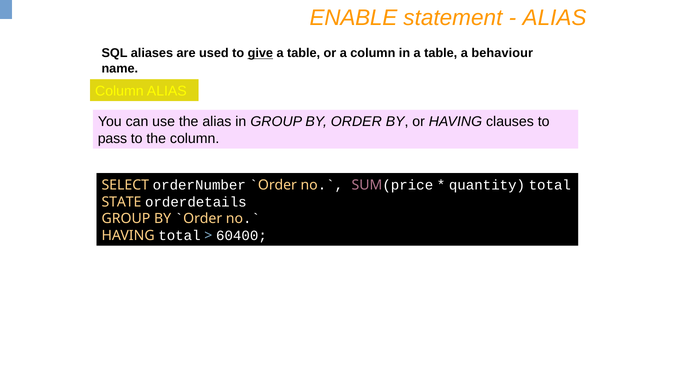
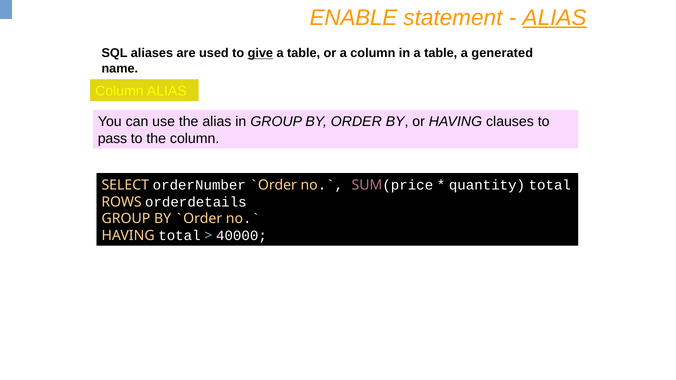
ALIAS at (555, 18) underline: none -> present
behaviour: behaviour -> generated
STATE: STATE -> ROWS
60400: 60400 -> 40000
